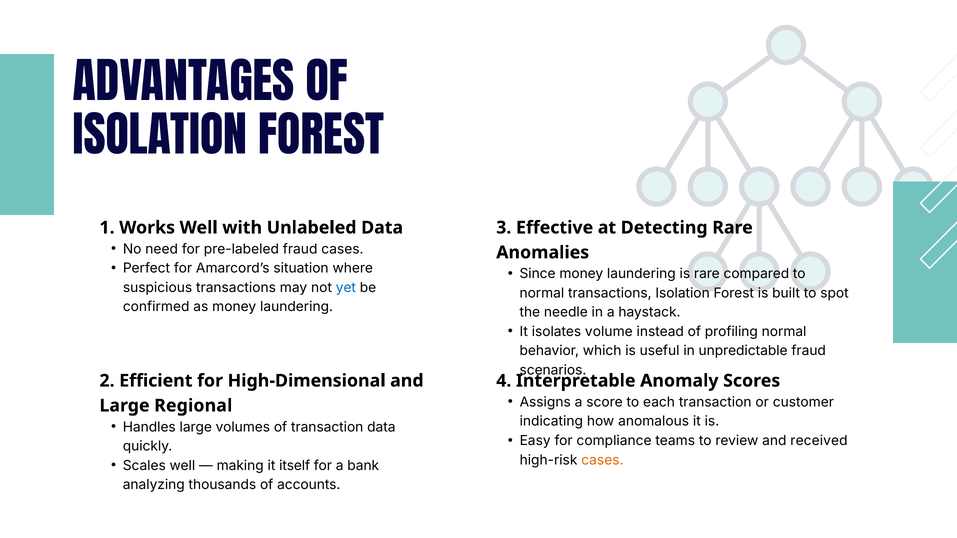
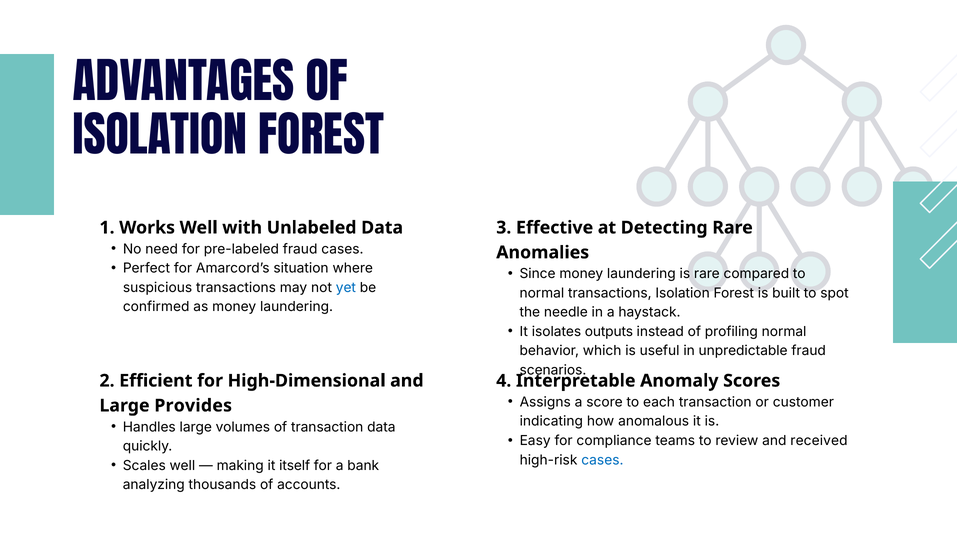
volume: volume -> outputs
Regional: Regional -> Provides
cases at (602, 460) colour: orange -> blue
